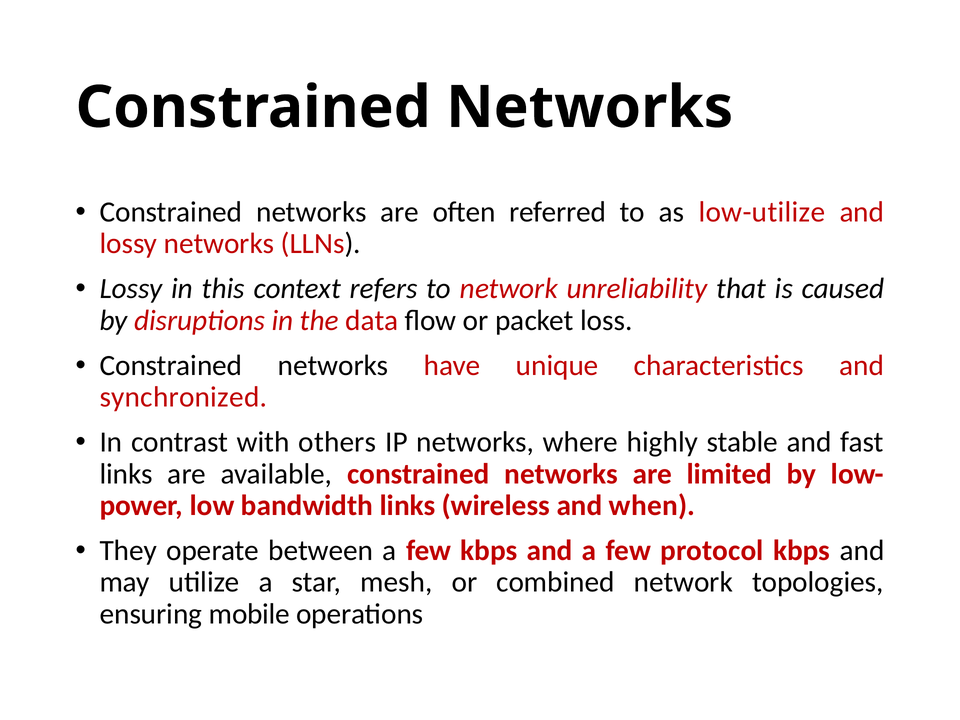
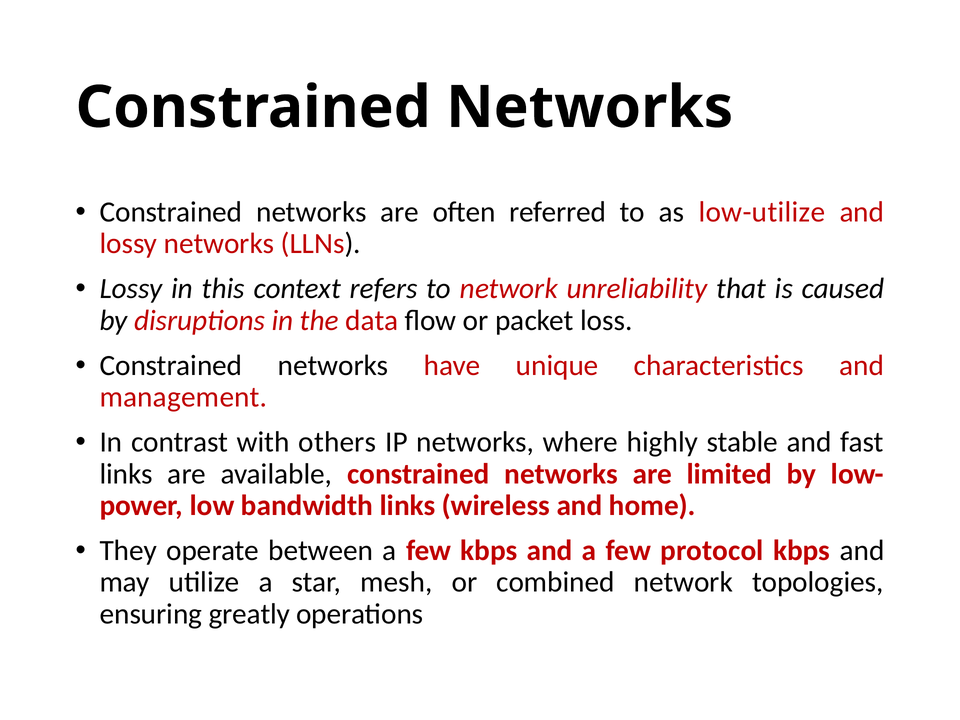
synchronized: synchronized -> management
when: when -> home
mobile: mobile -> greatly
